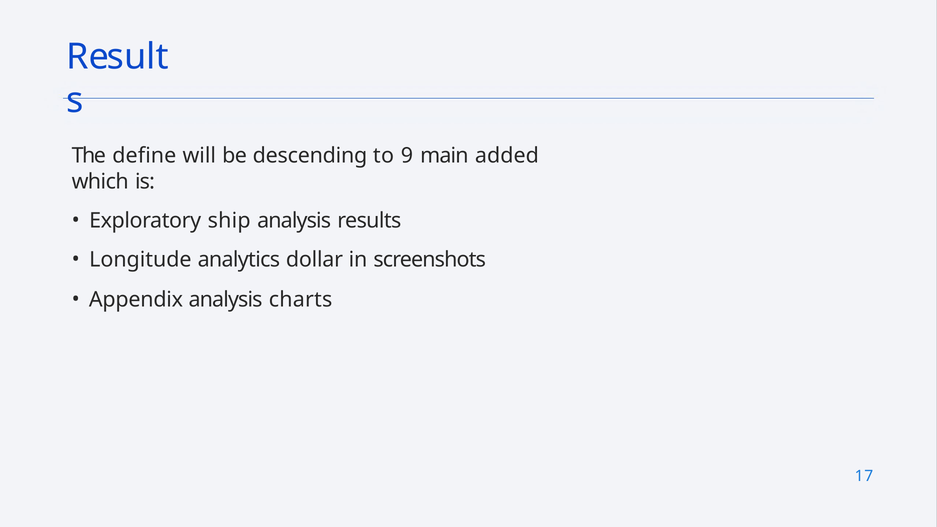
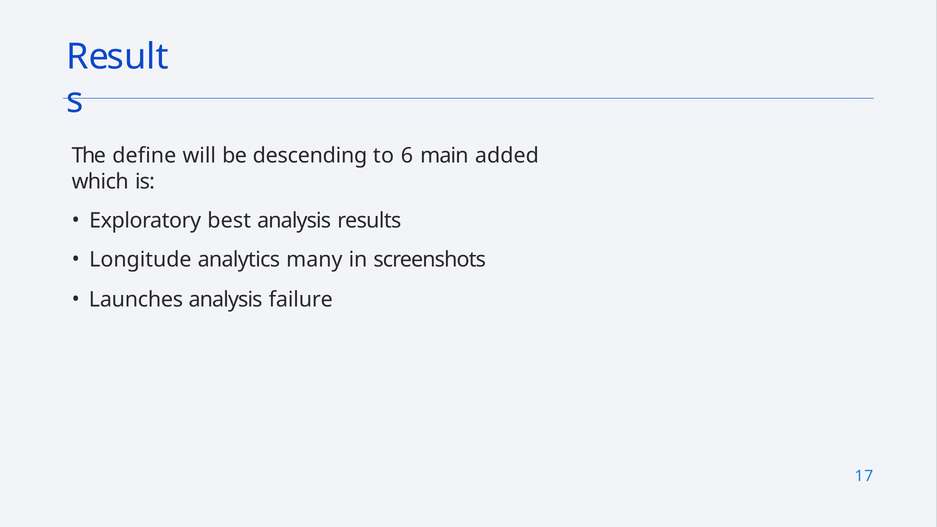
9: 9 -> 6
ship: ship -> best
dollar: dollar -> many
Appendix: Appendix -> Launches
charts: charts -> failure
